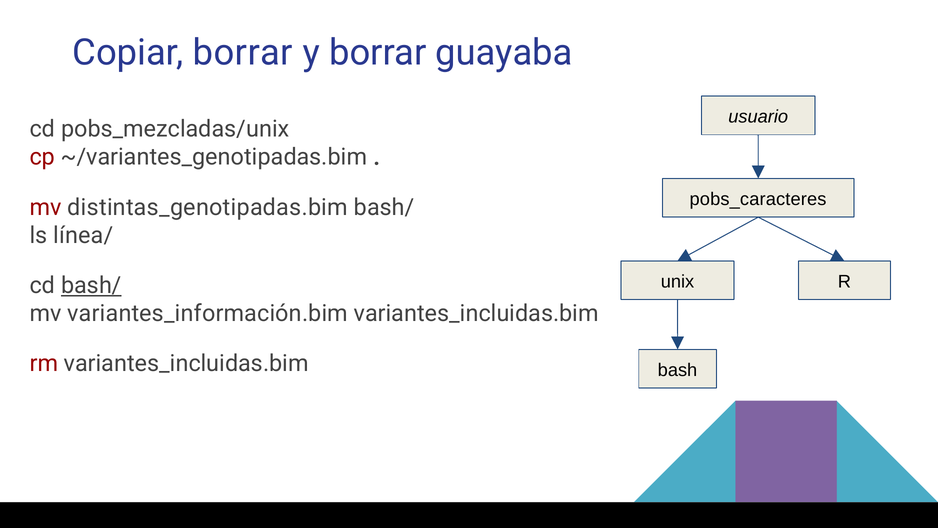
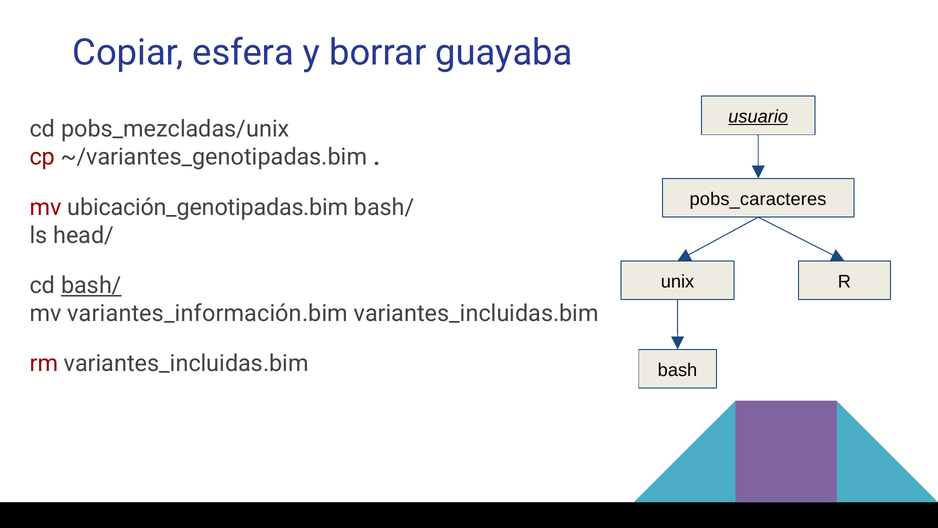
Copiar borrar: borrar -> esfera
usuario underline: none -> present
distintas_genotipadas.bim: distintas_genotipadas.bim -> ubicación_genotipadas.bim
línea/: línea/ -> head/
